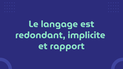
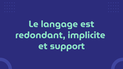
rapport: rapport -> support
